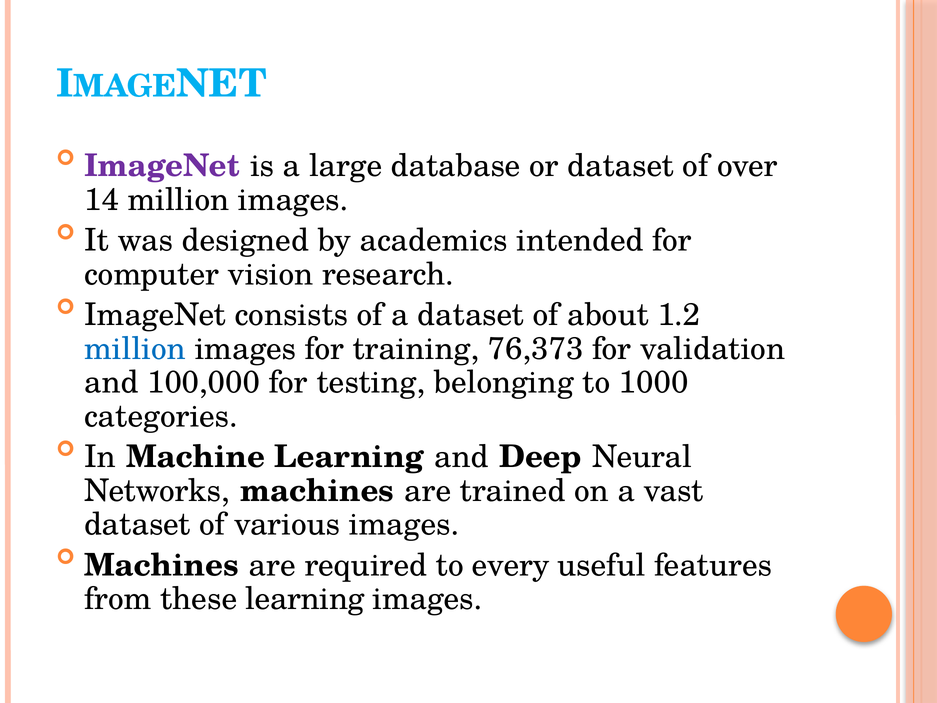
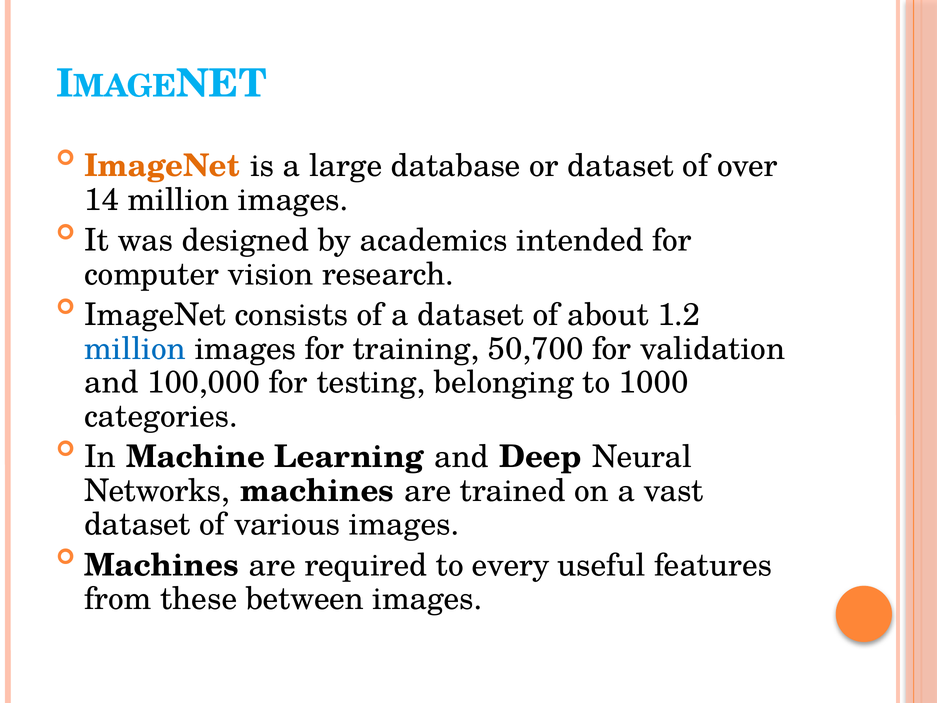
ImageNet at (162, 166) colour: purple -> orange
76,373: 76,373 -> 50,700
these learning: learning -> between
